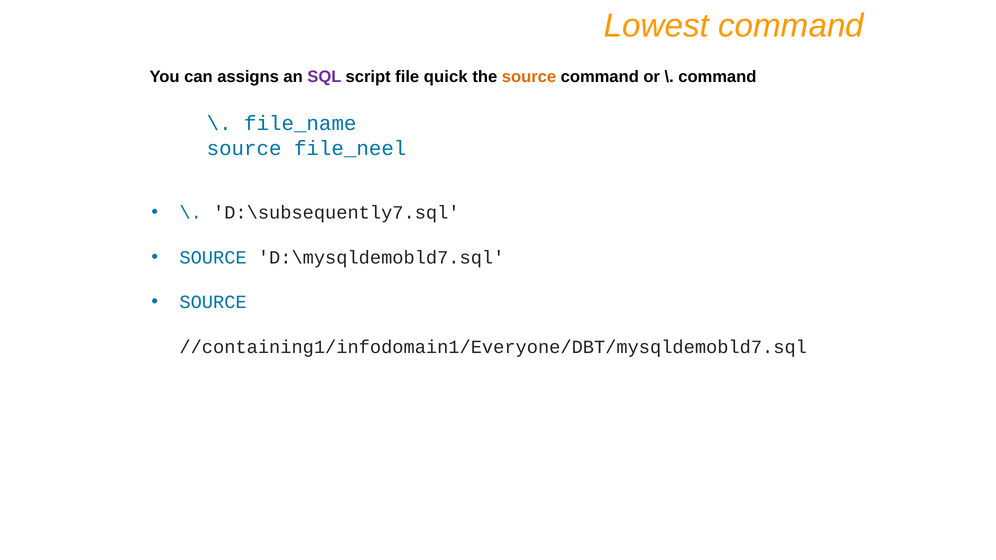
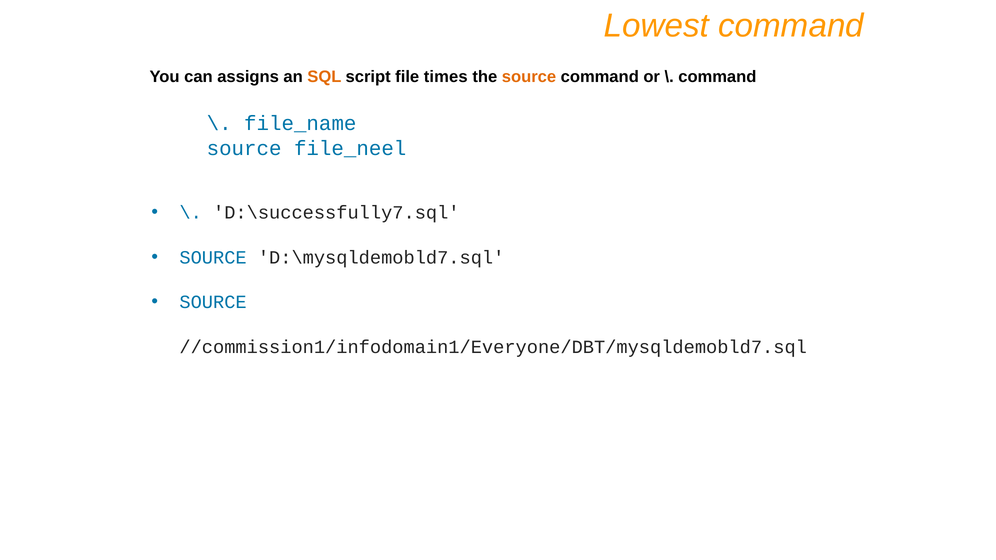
SQL colour: purple -> orange
quick: quick -> times
D:\subsequently7.sql: D:\subsequently7.sql -> D:\successfully7.sql
//containing1/infodomain1/Everyone/DBT/mysqldemobld7.sql: //containing1/infodomain1/Everyone/DBT/mysqldemobld7.sql -> //commission1/infodomain1/Everyone/DBT/mysqldemobld7.sql
